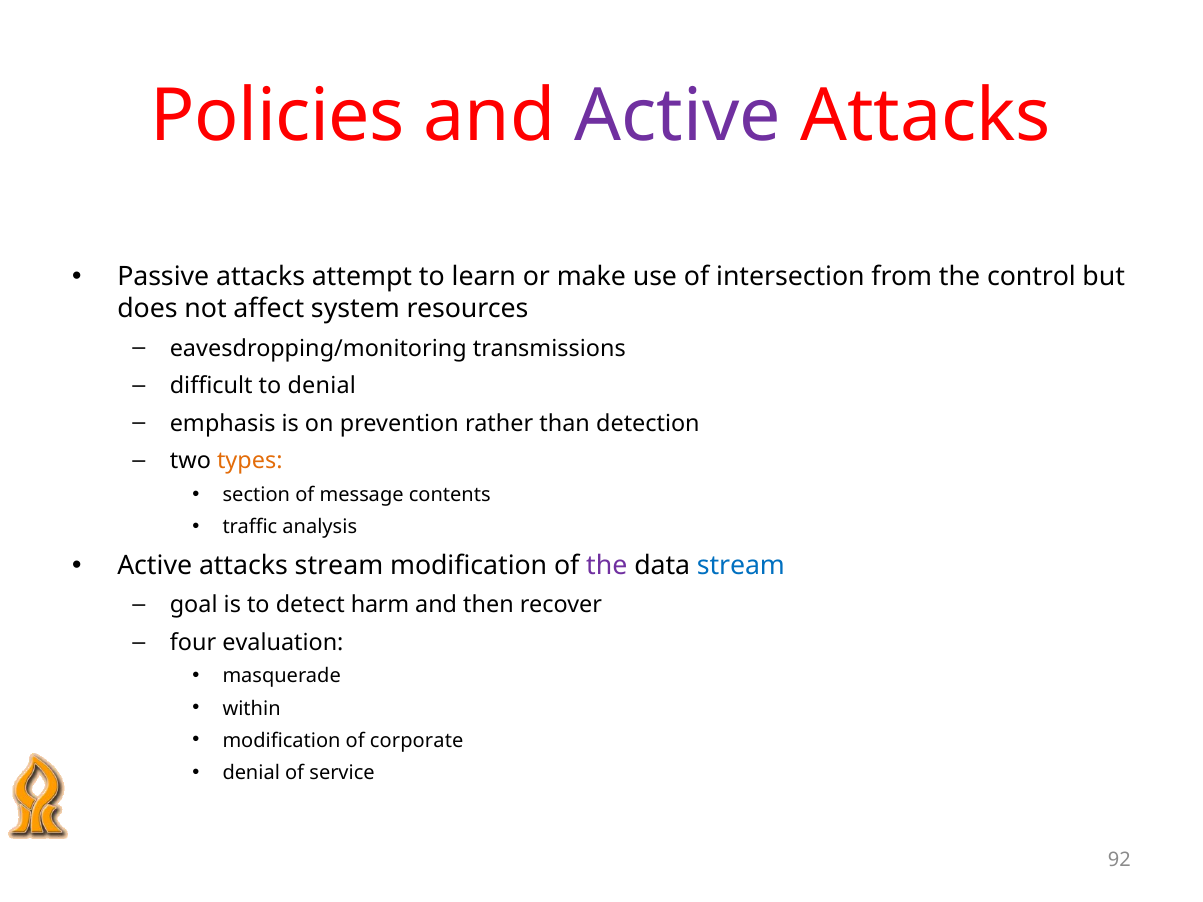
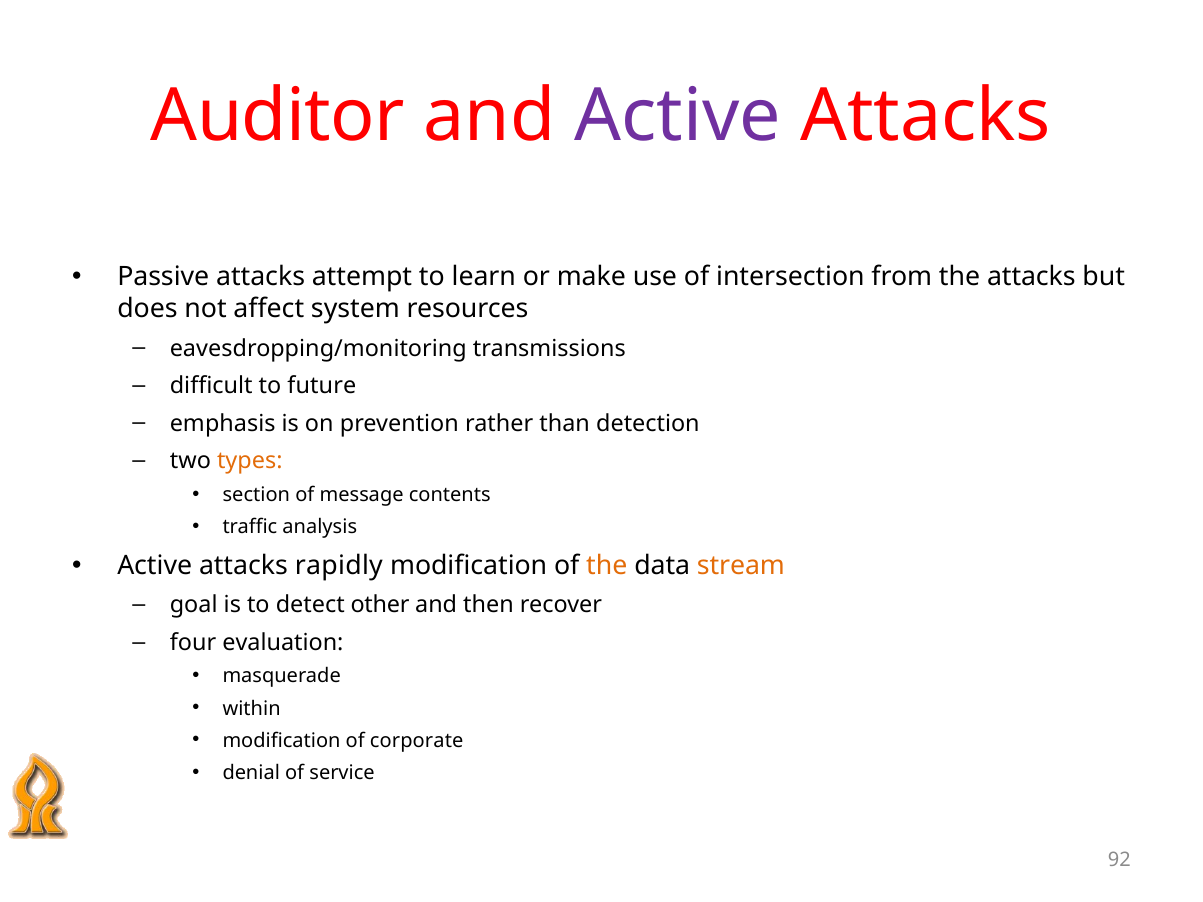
Policies: Policies -> Auditor
the control: control -> attacks
to denial: denial -> future
attacks stream: stream -> rapidly
the at (607, 566) colour: purple -> orange
stream at (741, 566) colour: blue -> orange
harm: harm -> other
